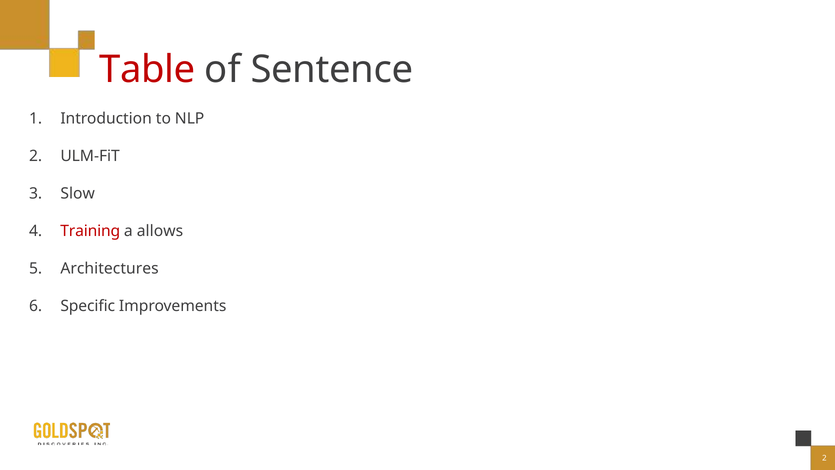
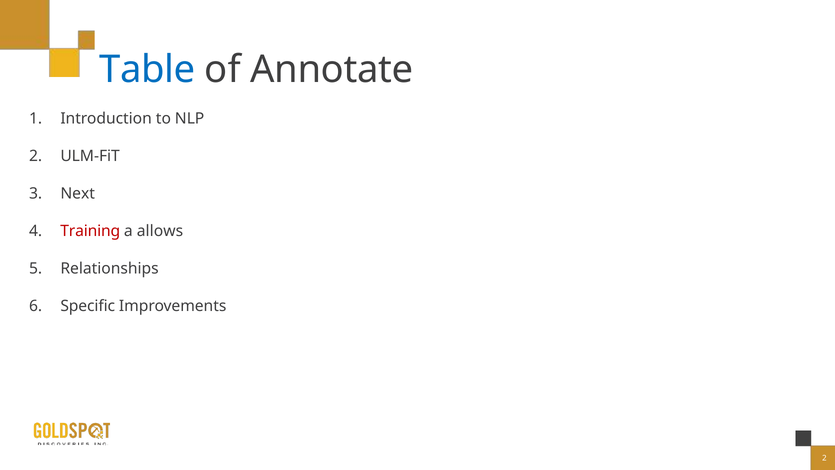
Table colour: red -> blue
Sentence: Sentence -> Annotate
Slow: Slow -> Next
Architectures: Architectures -> Relationships
